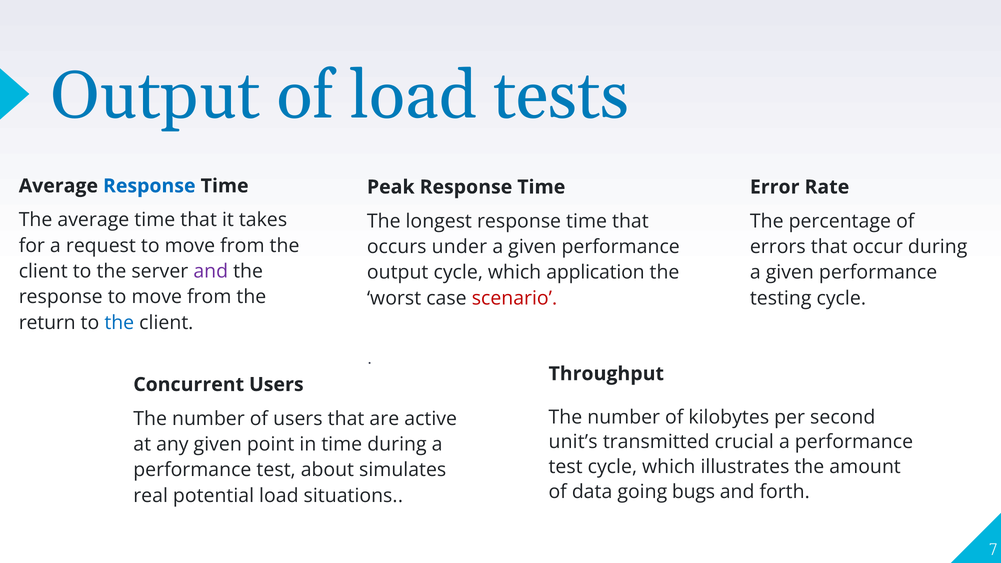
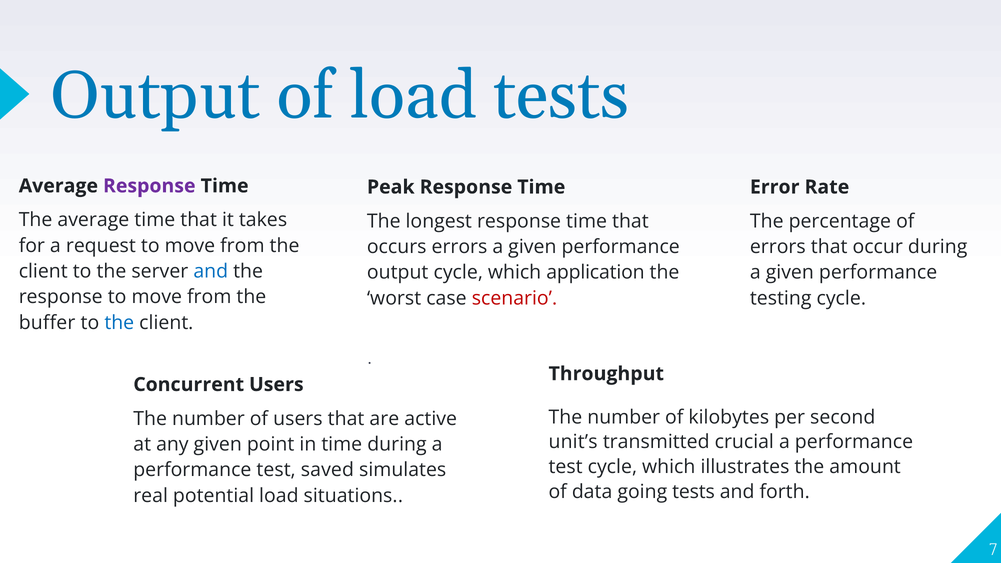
Response at (149, 186) colour: blue -> purple
occurs under: under -> errors
and at (211, 271) colour: purple -> blue
return: return -> buffer
about: about -> saved
going bugs: bugs -> tests
